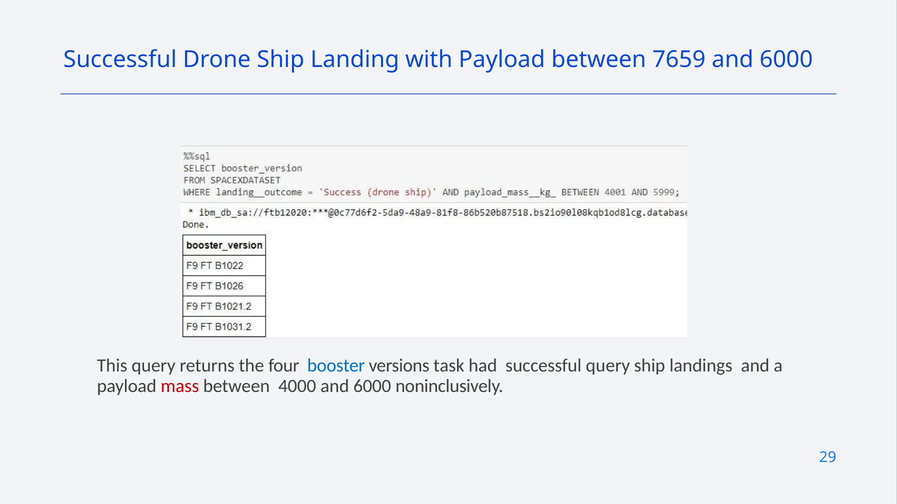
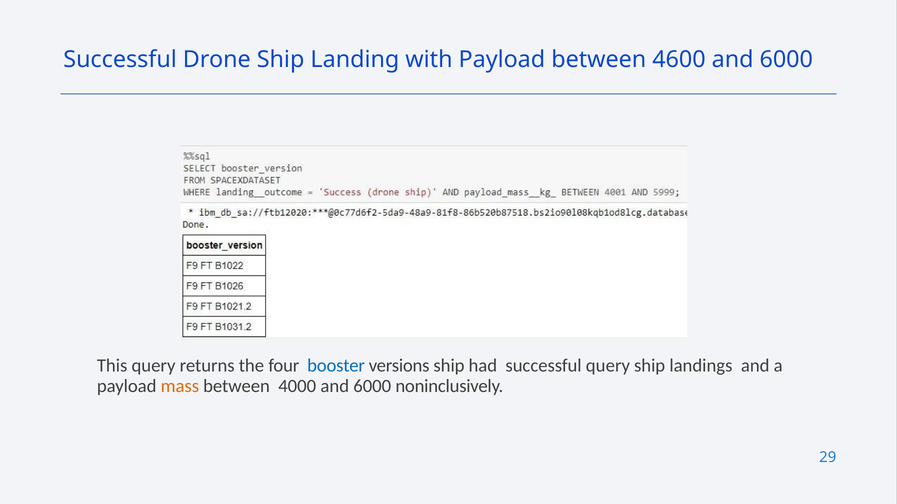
7659: 7659 -> 4600
versions task: task -> ship
mass colour: red -> orange
